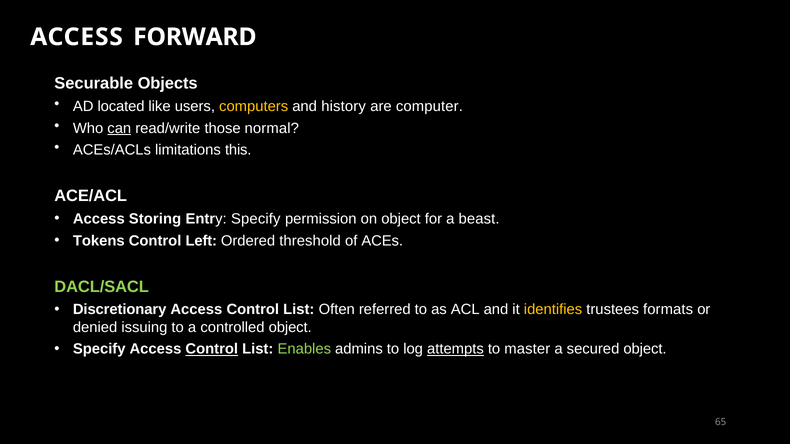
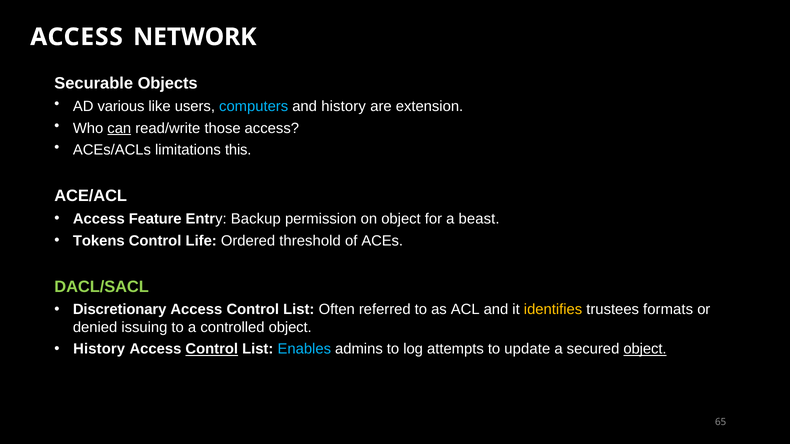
FORWARD: FORWARD -> NETWORK
located: located -> various
computers colour: yellow -> light blue
computer: computer -> extension
those normal: normal -> access
Storing: Storing -> Feature
Entry Specify: Specify -> Backup
Left: Left -> Life
Specify at (99, 349): Specify -> History
Enables colour: light green -> light blue
attempts underline: present -> none
master: master -> update
object at (645, 349) underline: none -> present
